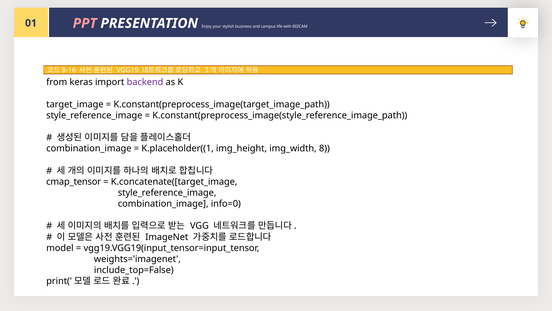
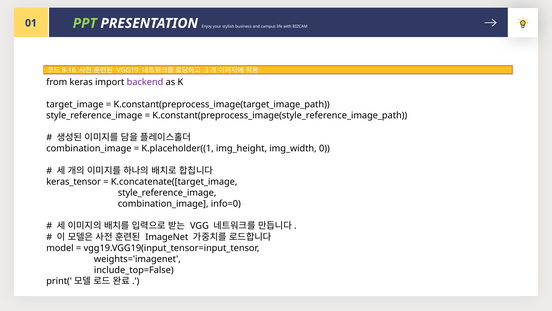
PPT colour: pink -> light green
8: 8 -> 0
cmap_tensor: cmap_tensor -> keras_tensor
